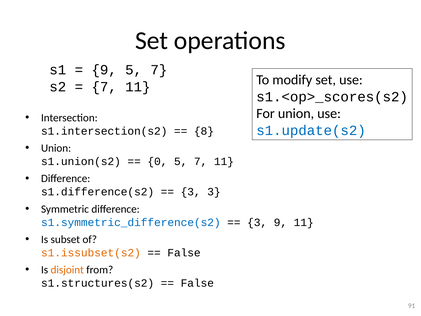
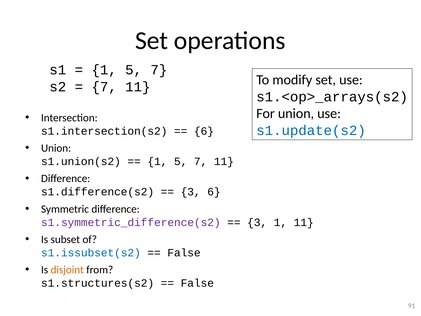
9 at (104, 70): 9 -> 1
s1.<op>_scores(s2: s1.<op>_scores(s2 -> s1.<op>_arrays(s2
8 at (204, 131): 8 -> 6
0 at (157, 161): 0 -> 1
3 3: 3 -> 6
s1.symmetric_difference(s2 colour: blue -> purple
3 9: 9 -> 1
s1.issubset(s2 colour: orange -> blue
